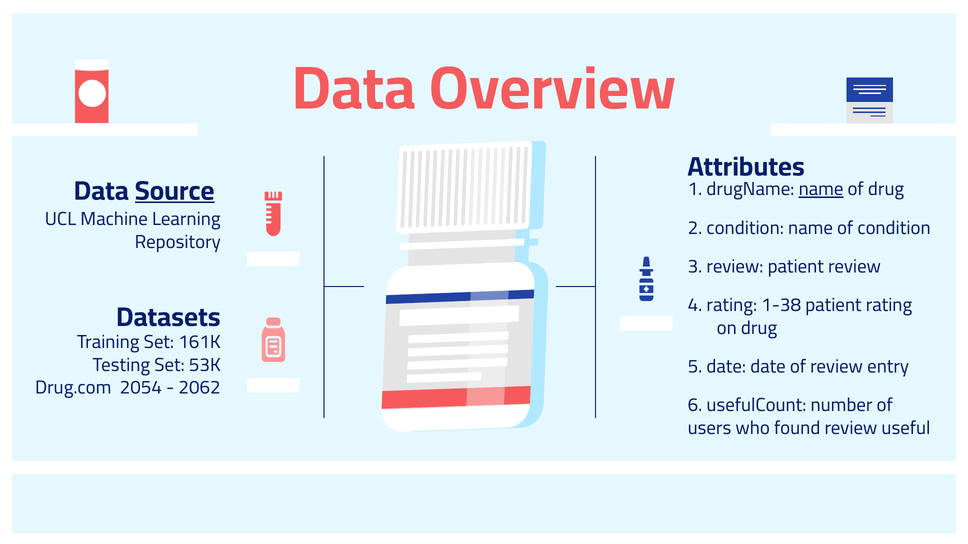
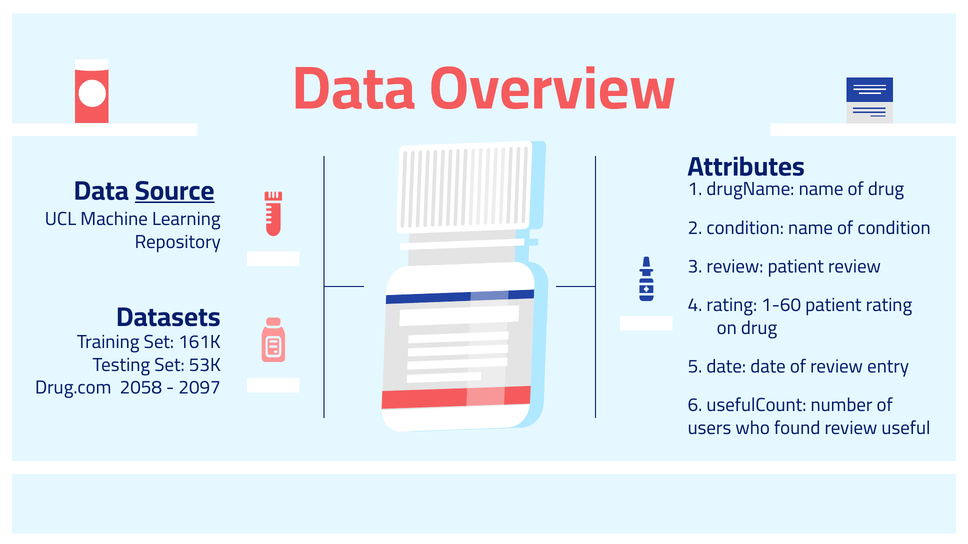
name at (821, 189) underline: present -> none
1-38: 1-38 -> 1-60
2054: 2054 -> 2058
2062: 2062 -> 2097
